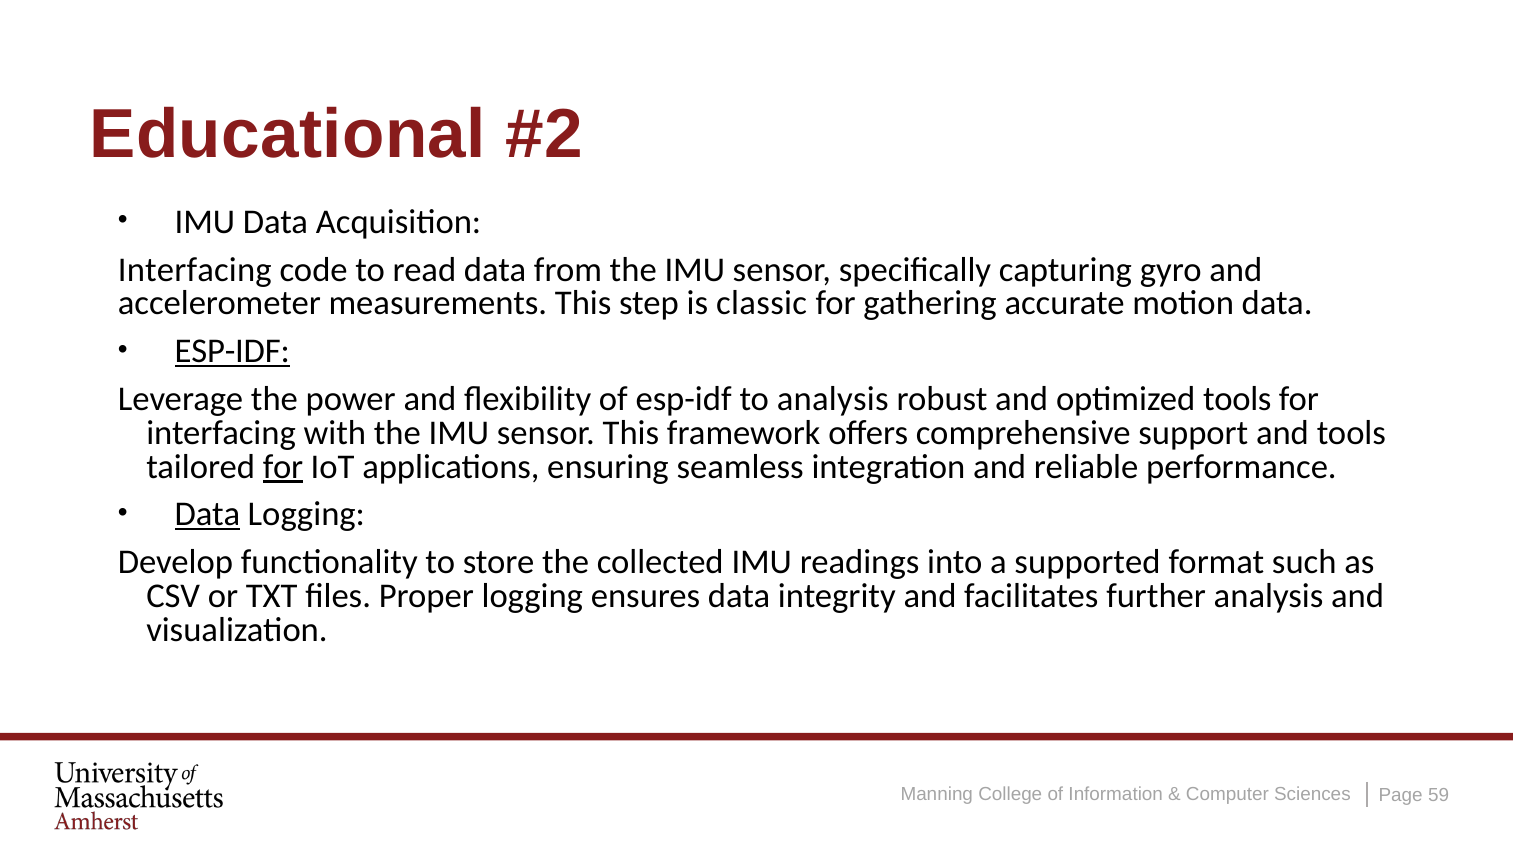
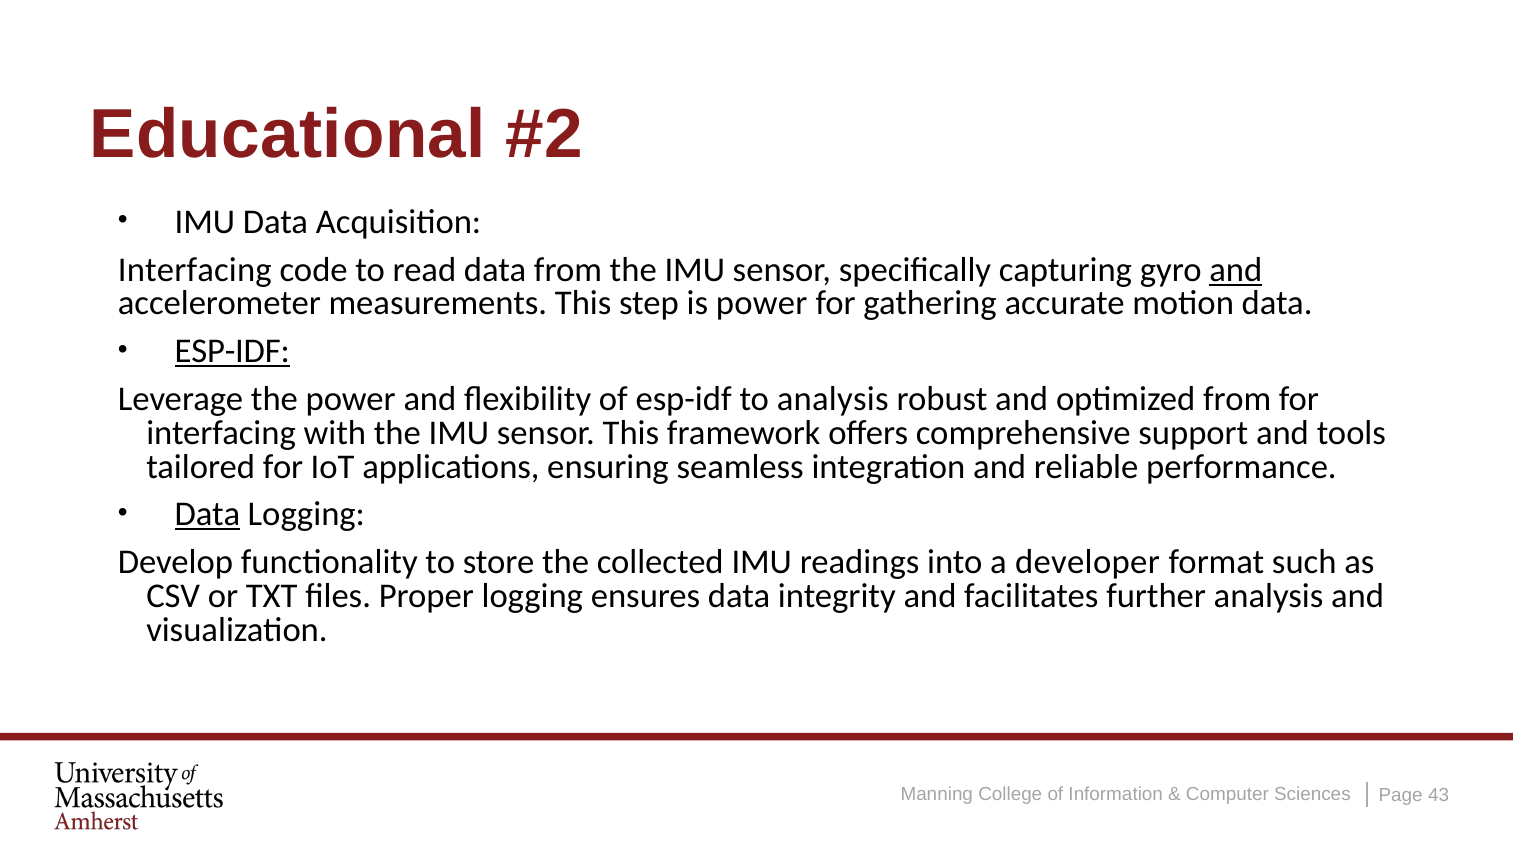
and at (1236, 270) underline: none -> present
is classic: classic -> power
optimized tools: tools -> from
for at (283, 467) underline: present -> none
supported: supported -> developer
59: 59 -> 43
